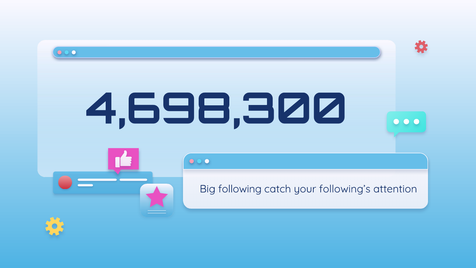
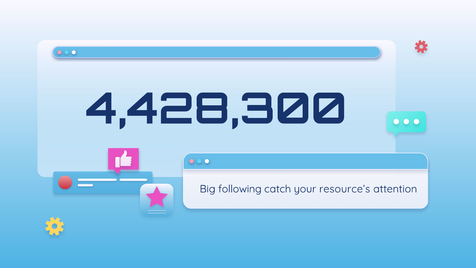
4,698,300: 4,698,300 -> 4,428,300
following’s: following’s -> resource’s
